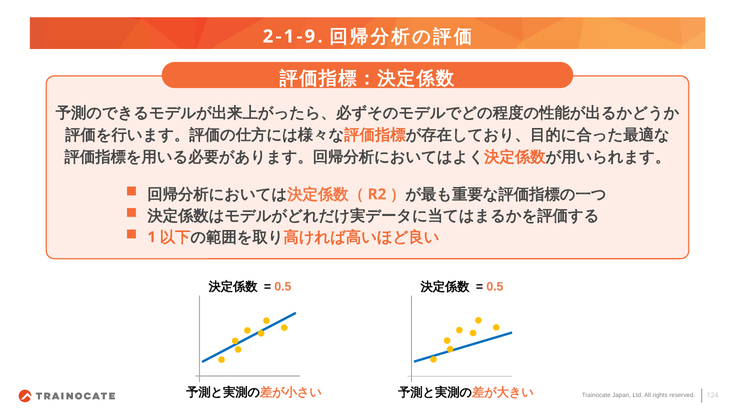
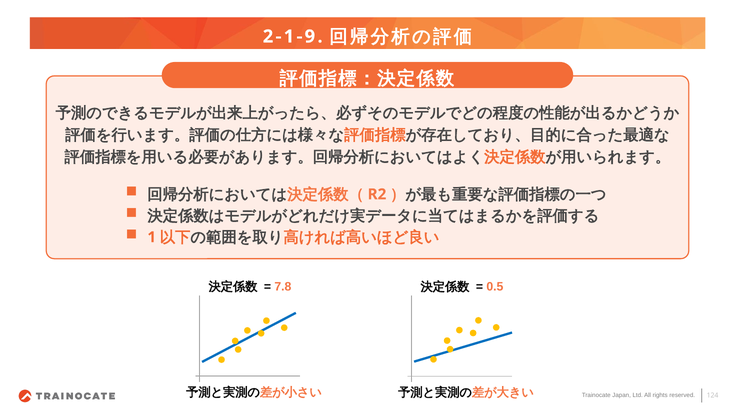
0.5 at (283, 287): 0.5 -> 7.8
